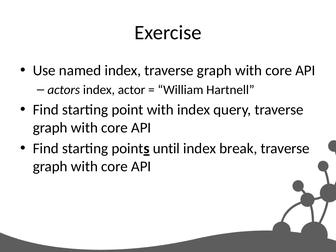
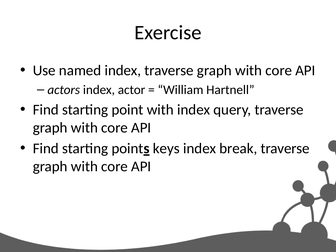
until: until -> keys
